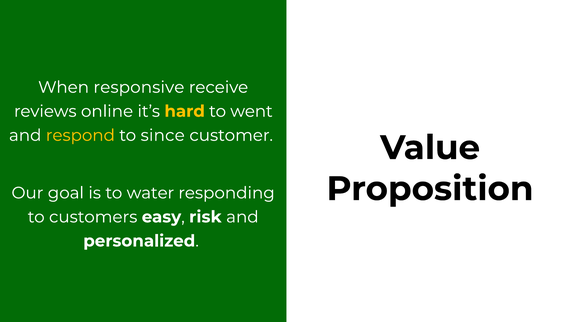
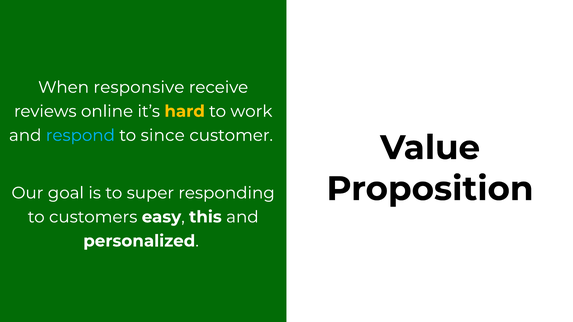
went: went -> work
respond colour: yellow -> light blue
water: water -> super
risk: risk -> this
